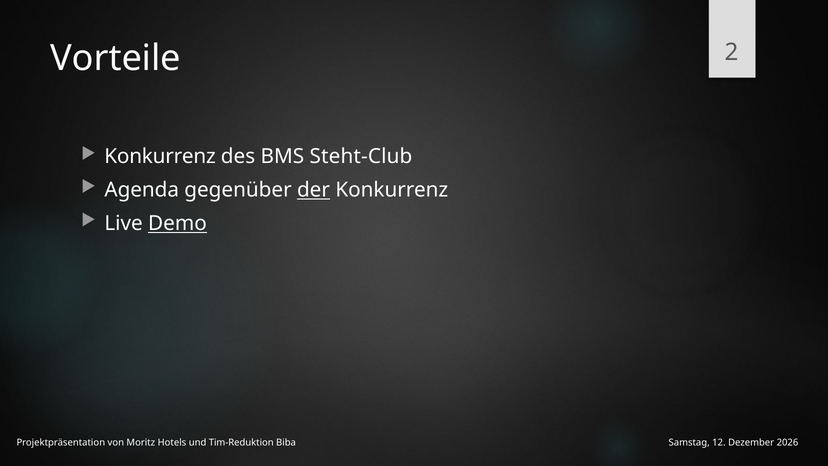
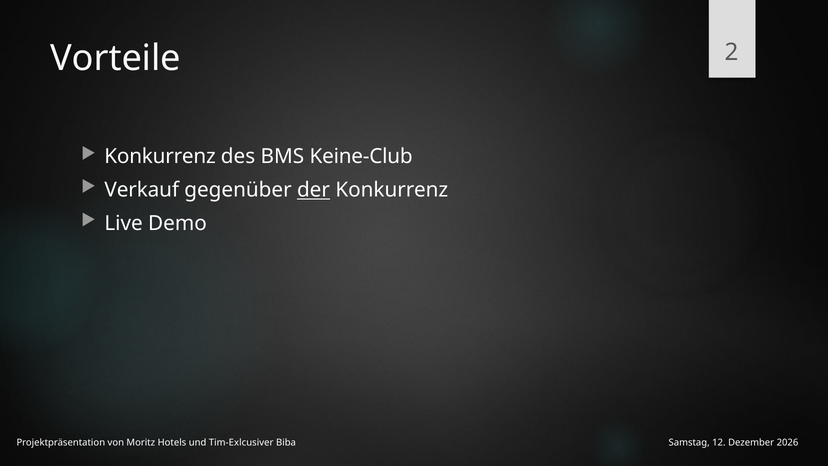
Steht-Club: Steht-Club -> Keine-Club
Agenda: Agenda -> Verkauf
Demo underline: present -> none
Tim-Reduktion: Tim-Reduktion -> Tim-Exlcusiver
